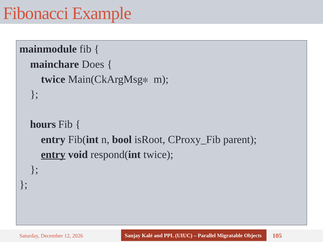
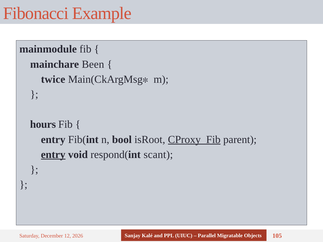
Does: Does -> Been
CProxy_Fib underline: none -> present
respond(int twice: twice -> scant
